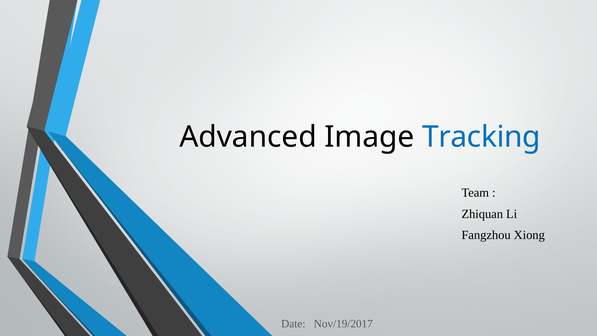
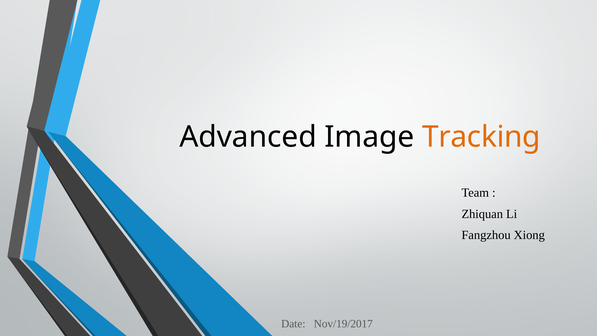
Tracking colour: blue -> orange
